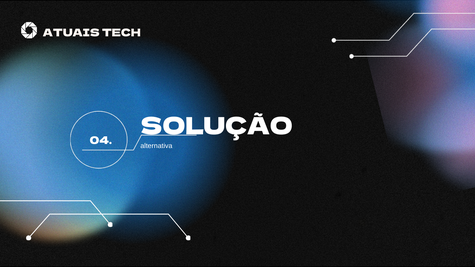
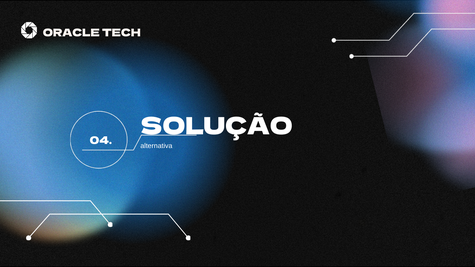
ATUAIS: ATUAIS -> ORACLE
